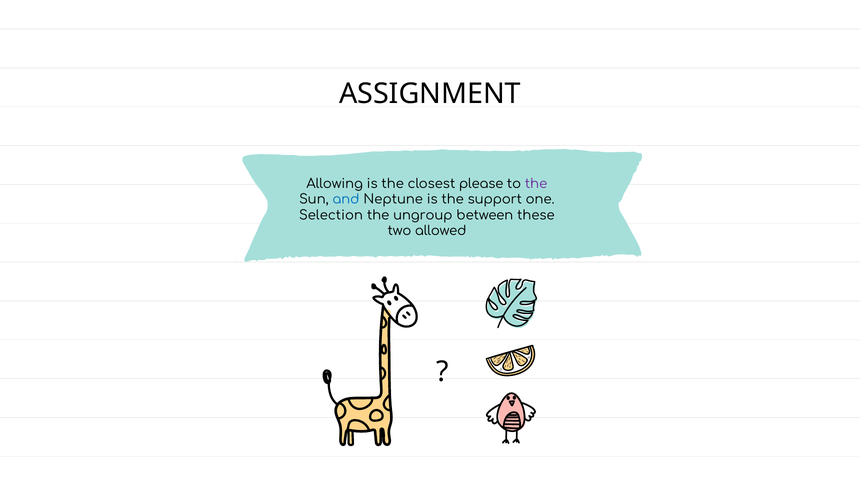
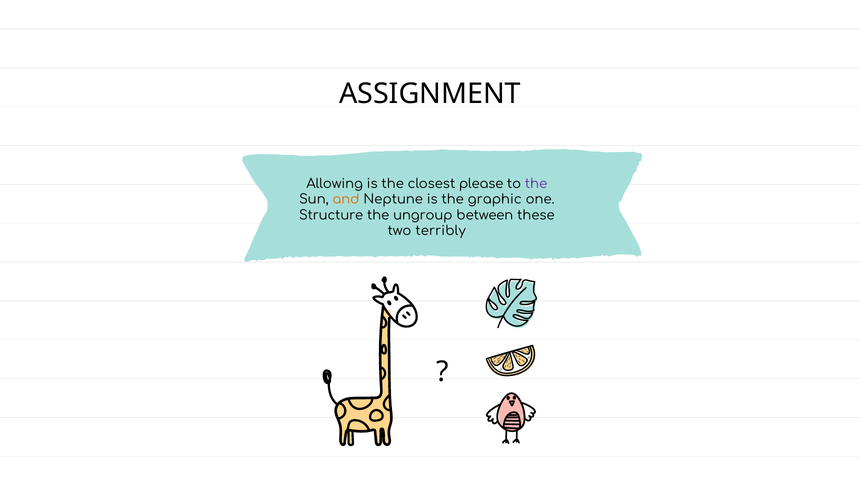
and colour: blue -> orange
support: support -> graphic
Selection: Selection -> Structure
allowed: allowed -> terribly
